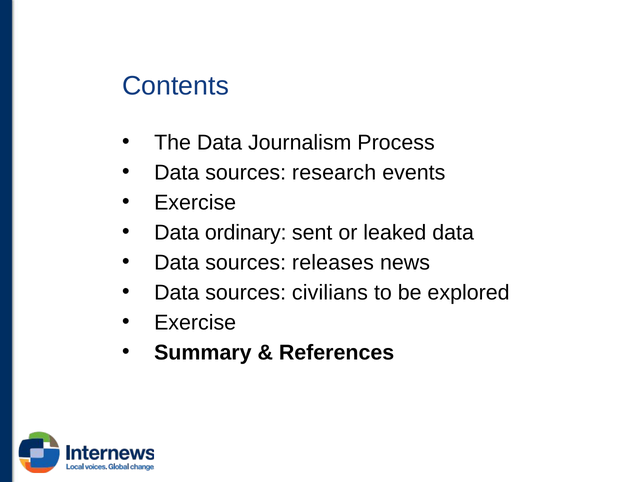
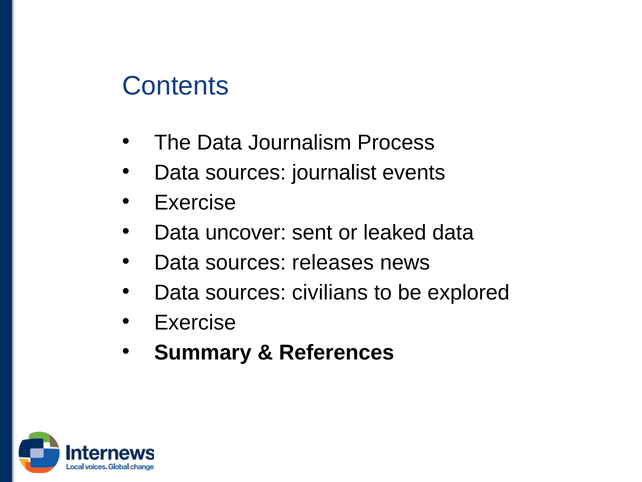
research: research -> journalist
ordinary: ordinary -> uncover
